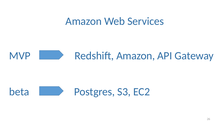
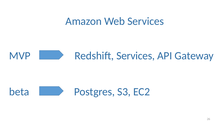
Redshift Amazon: Amazon -> Services
